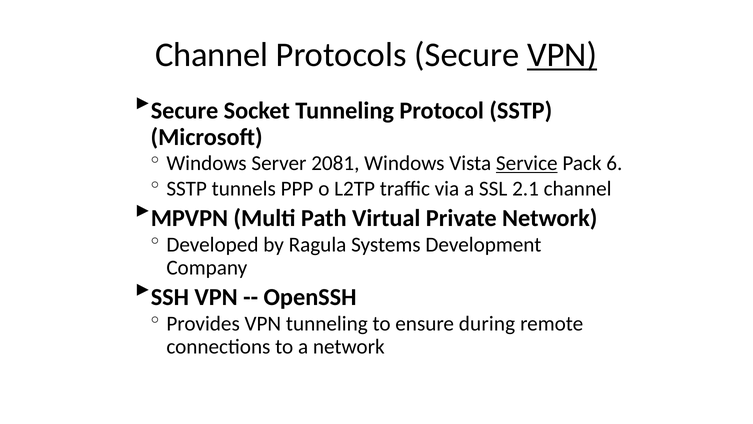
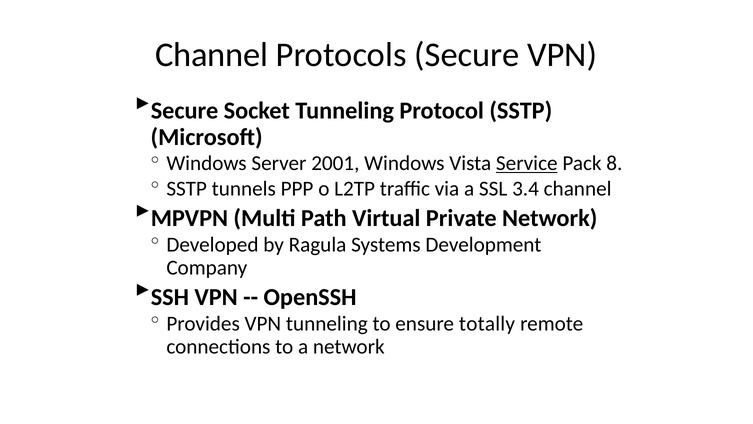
VPN at (562, 55) underline: present -> none
2081: 2081 -> 2001
6: 6 -> 8
2.1: 2.1 -> 3.4
during: during -> totally
